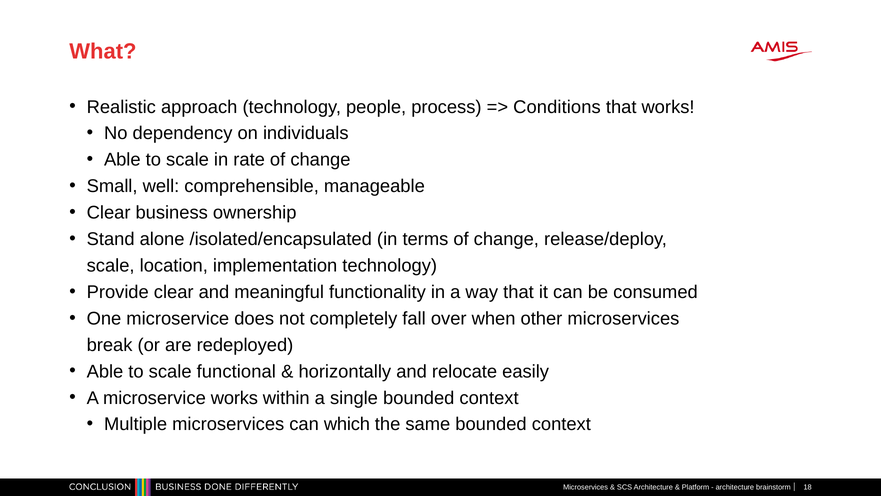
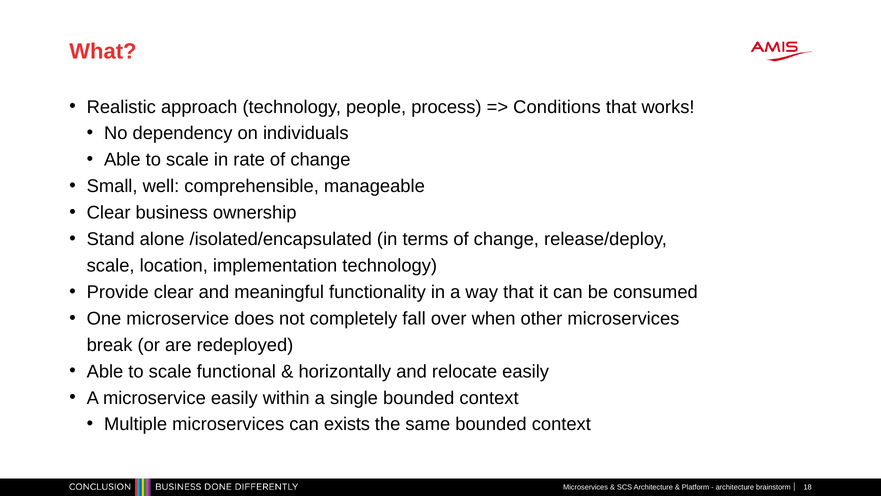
microservice works: works -> easily
which: which -> exists
